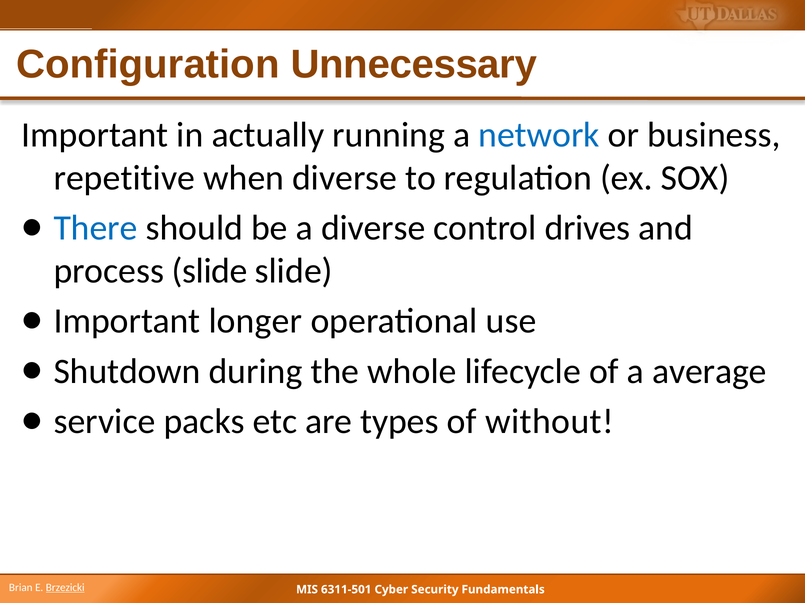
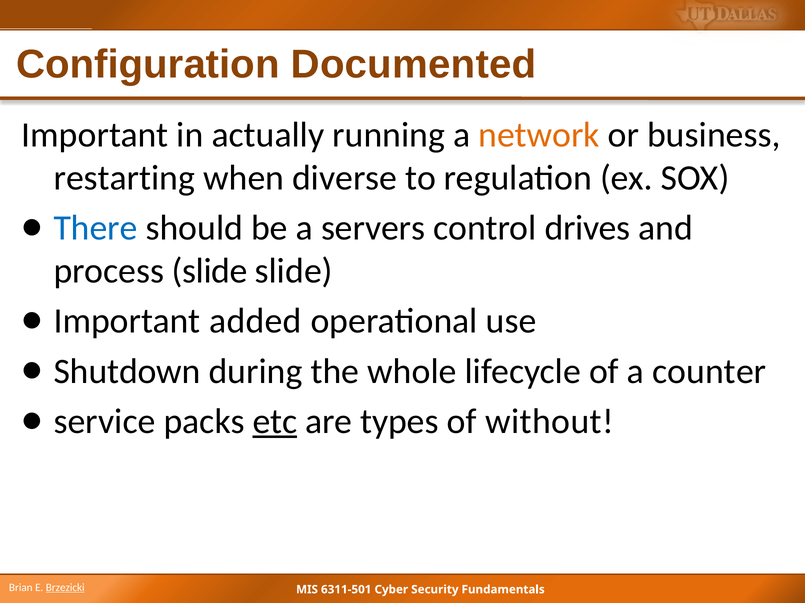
Unnecessary: Unnecessary -> Documented
network colour: blue -> orange
repetitive: repetitive -> restarting
a diverse: diverse -> servers
longer: longer -> added
average: average -> counter
etc underline: none -> present
